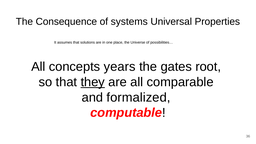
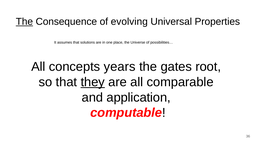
The at (24, 22) underline: none -> present
systems: systems -> evolving
formalized: formalized -> application
